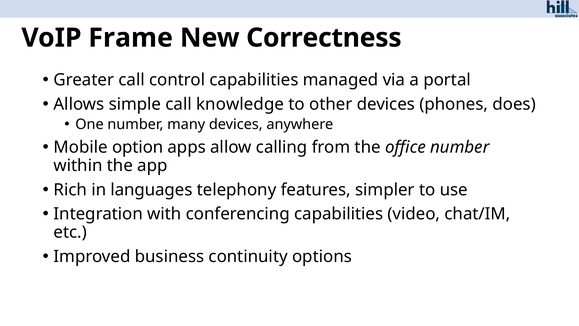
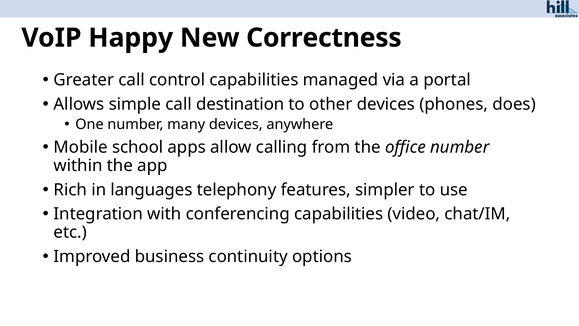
Frame: Frame -> Happy
knowledge: knowledge -> destination
option: option -> school
